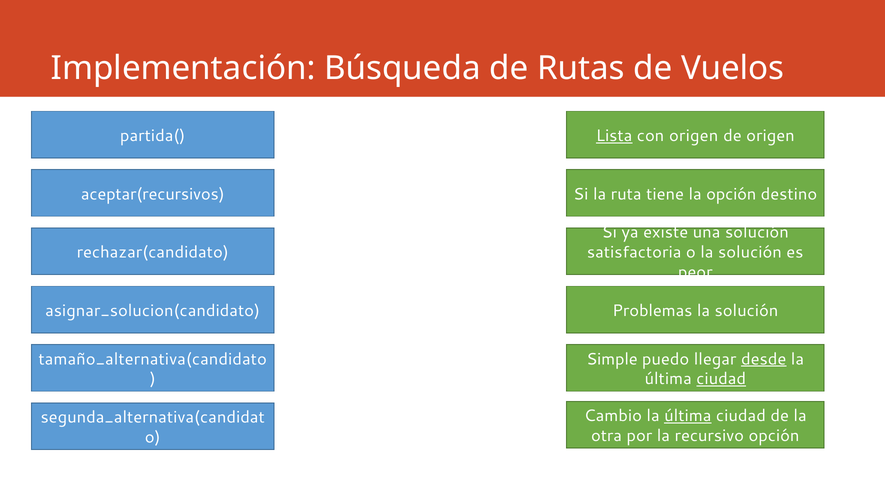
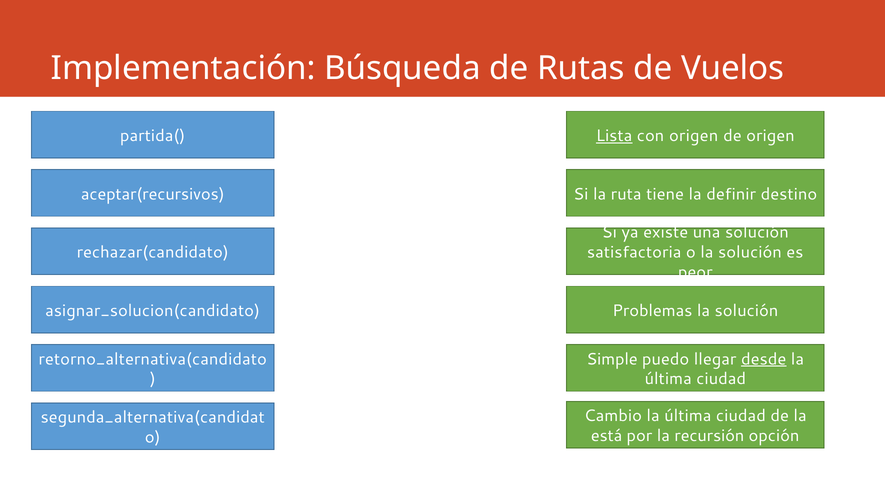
la opción: opción -> definir
tamaño_alternativa(candidato: tamaño_alternativa(candidato -> retorno_alternativa(candidato
ciudad at (721, 379) underline: present -> none
última at (688, 416) underline: present -> none
otra: otra -> está
recursivo: recursivo -> recursión
